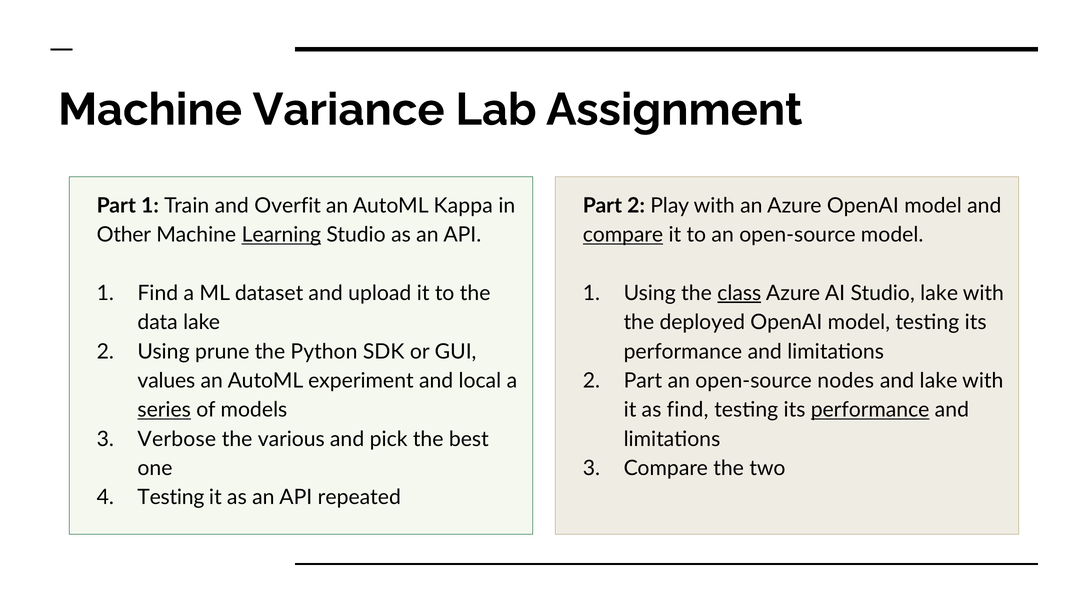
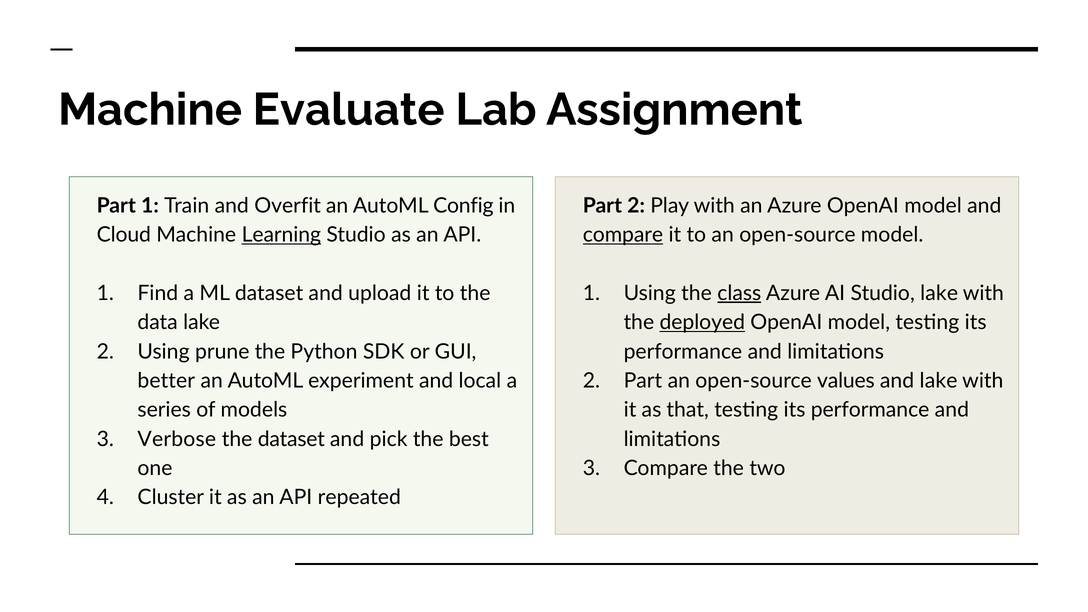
Variance: Variance -> Evaluate
Kappa: Kappa -> Config
Other: Other -> Cloud
deployed underline: none -> present
values: values -> better
nodes: nodes -> values
series underline: present -> none
as find: find -> that
performance at (870, 410) underline: present -> none
the various: various -> dataset
Testing at (171, 497): Testing -> Cluster
